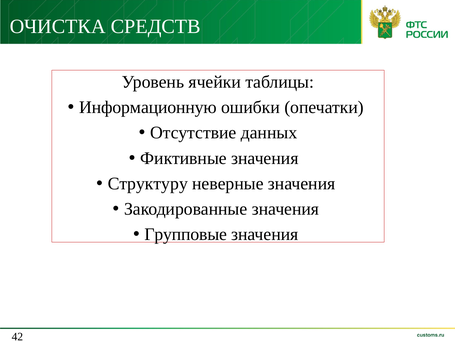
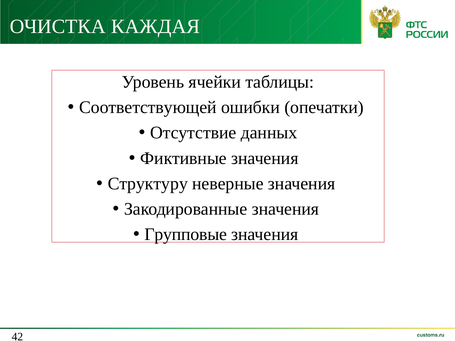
СРЕДСТВ: СРЕДСТВ -> КАЖДАЯ
Информационную: Информационную -> Соответствующей
